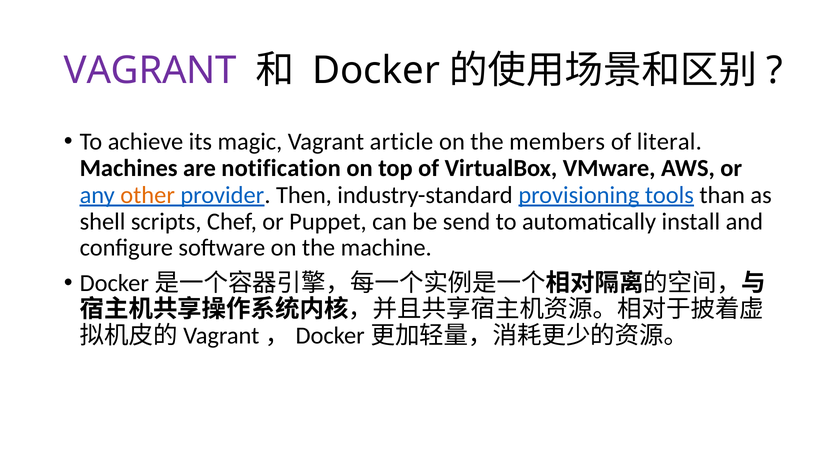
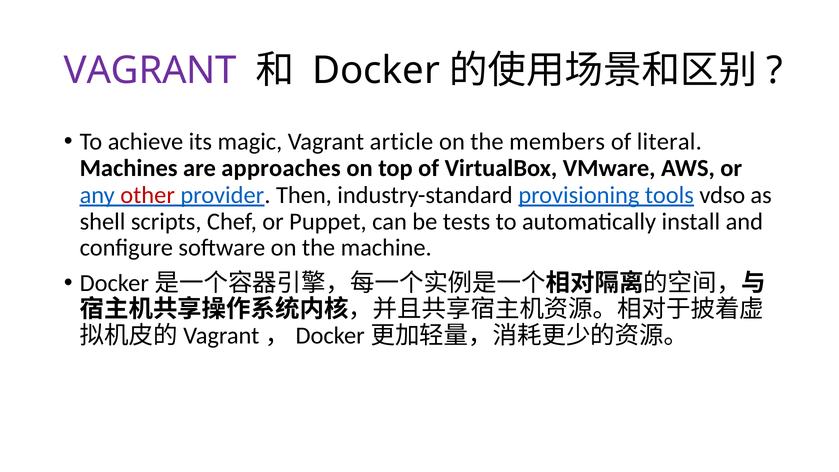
notification: notification -> approaches
other colour: orange -> red
than: than -> vdso
send: send -> tests
